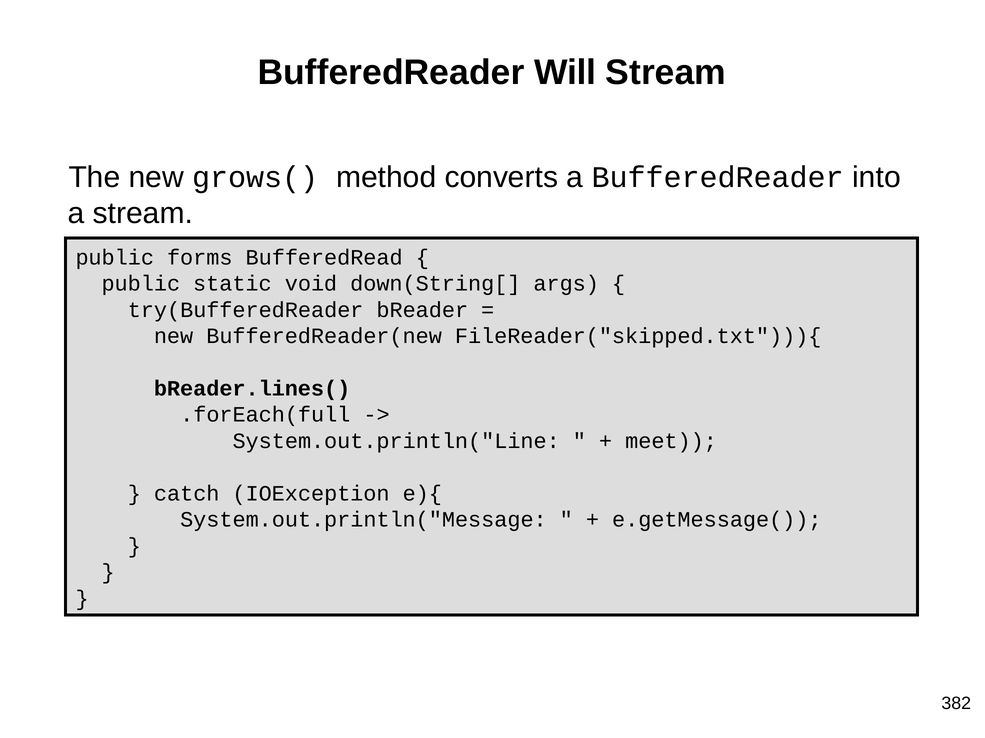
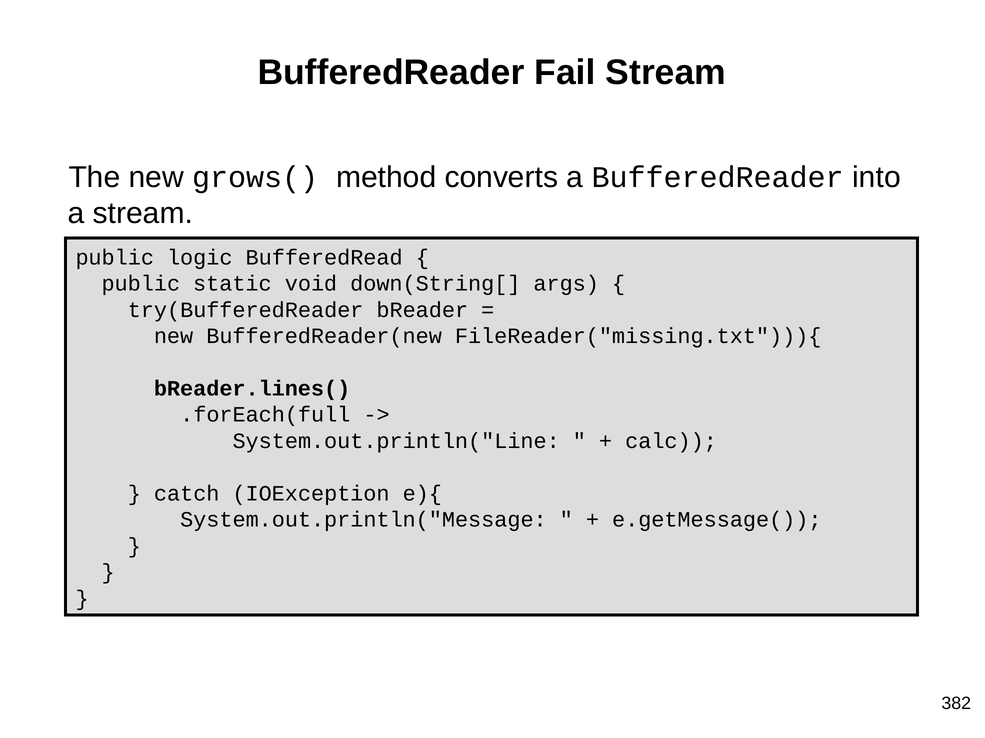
Will: Will -> Fail
forms: forms -> logic
FileReader("skipped.txt"))){: FileReader("skipped.txt"))){ -> FileReader("missing.txt"))){
meet: meet -> calc
